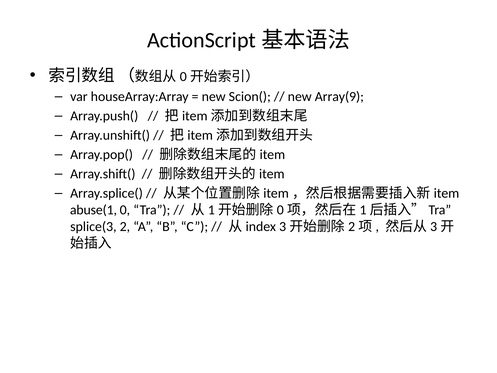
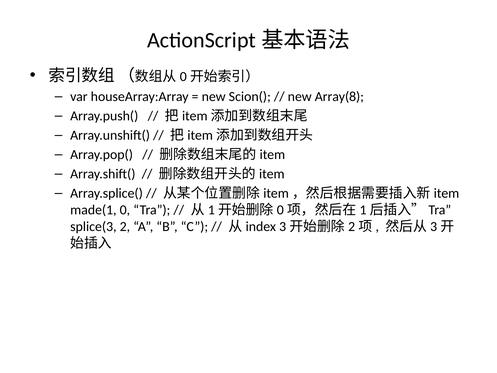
Array(9: Array(9 -> Array(8
abuse(1: abuse(1 -> made(1
